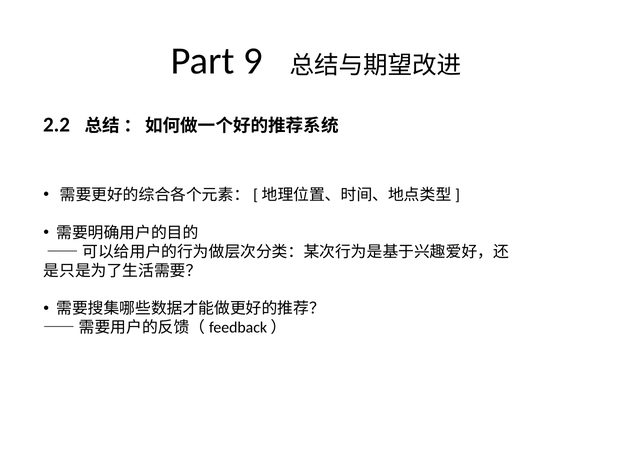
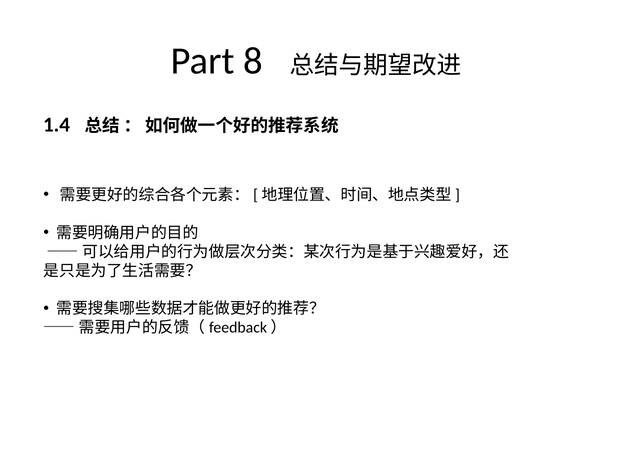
9: 9 -> 8
2.2: 2.2 -> 1.4
